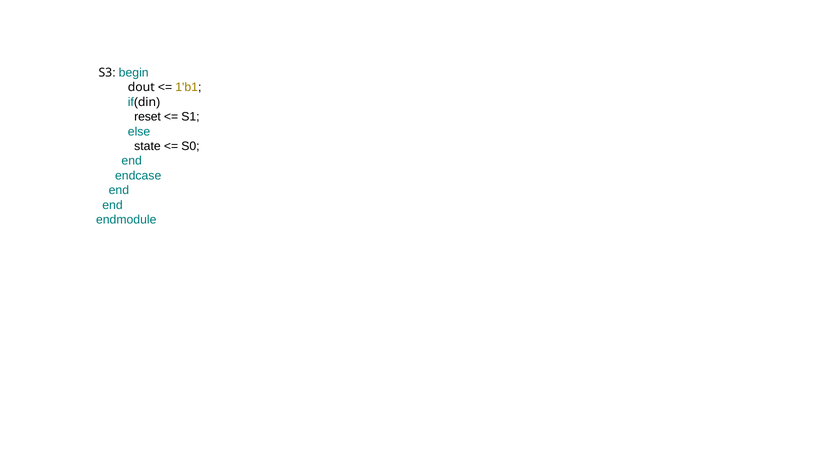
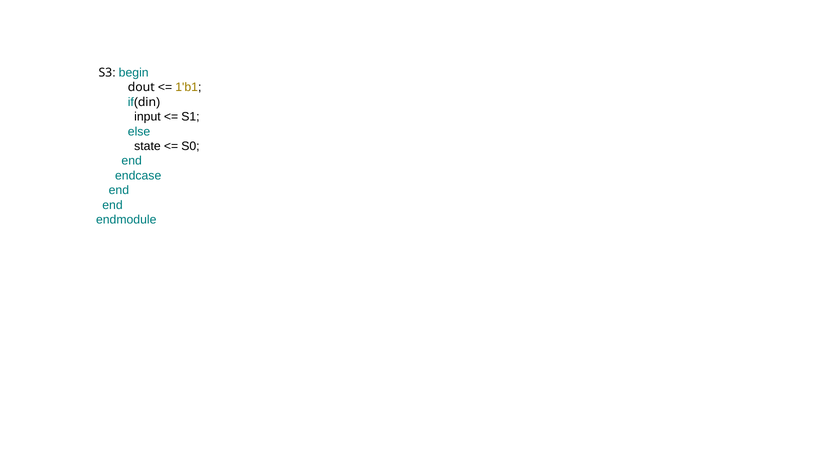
reset: reset -> input
